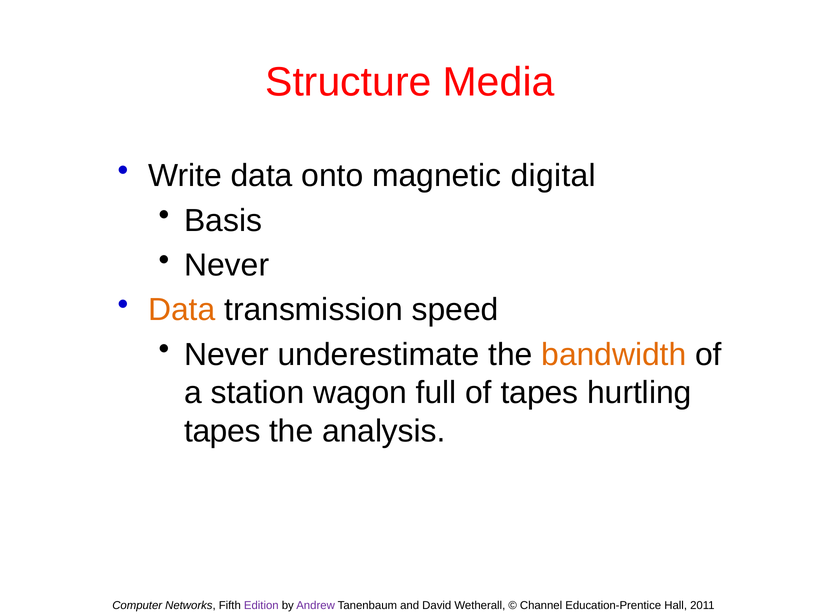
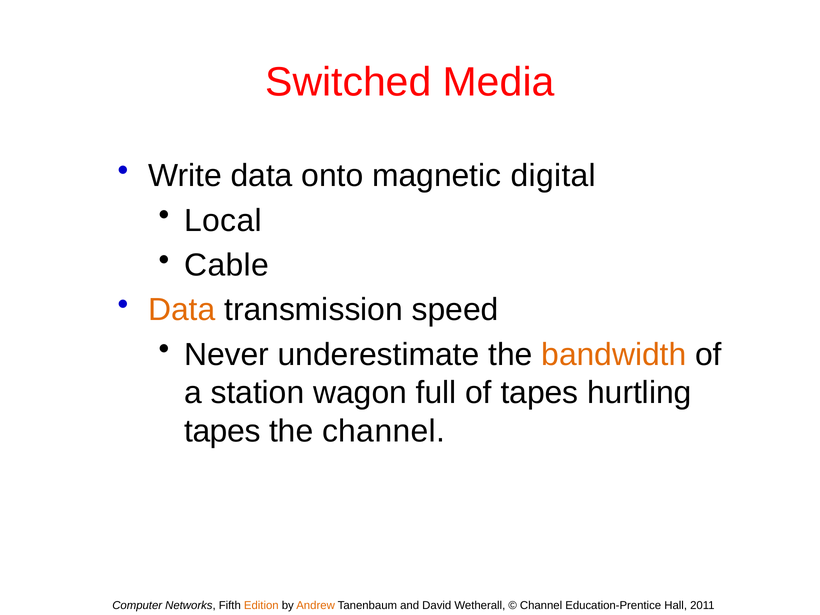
Structure: Structure -> Switched
Basis: Basis -> Local
Never at (227, 265): Never -> Cable
the analysis: analysis -> channel
Edition colour: purple -> orange
Andrew colour: purple -> orange
